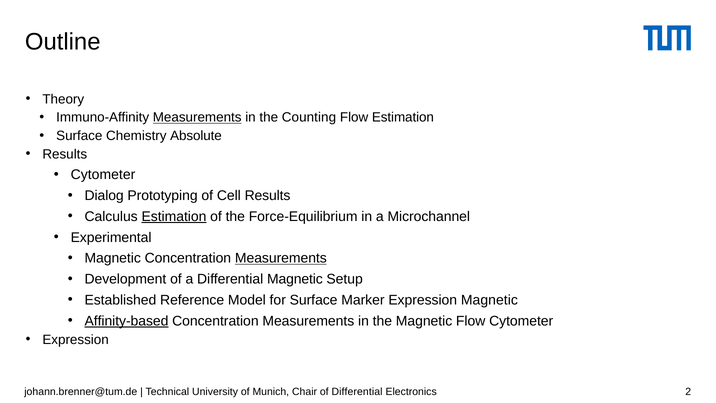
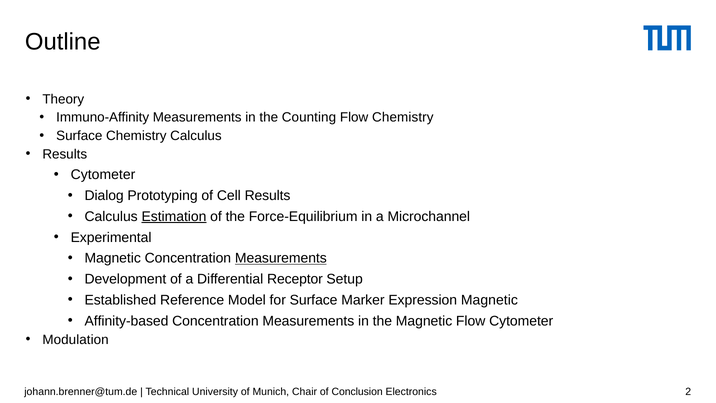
Measurements at (197, 117) underline: present -> none
Flow Estimation: Estimation -> Chemistry
Chemistry Absolute: Absolute -> Calculus
Differential Magnetic: Magnetic -> Receptor
Affinity-based underline: present -> none
Expression at (76, 339): Expression -> Modulation
of Differential: Differential -> Conclusion
